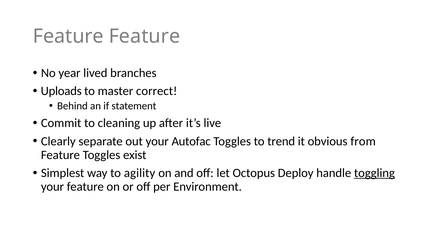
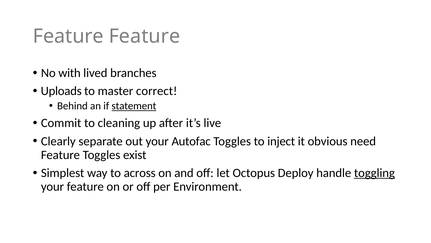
year: year -> with
statement underline: none -> present
trend: trend -> inject
from: from -> need
agility: agility -> across
